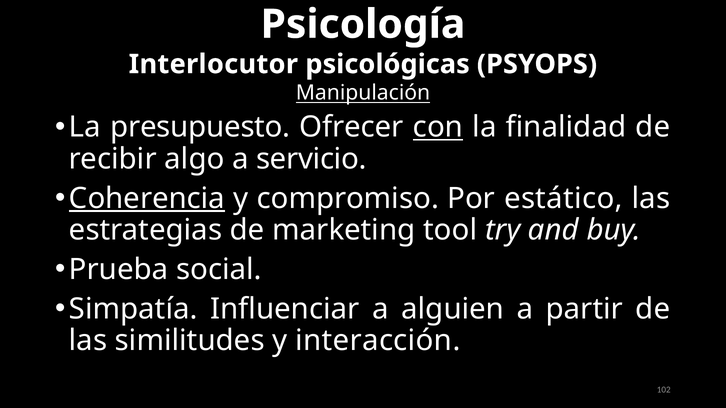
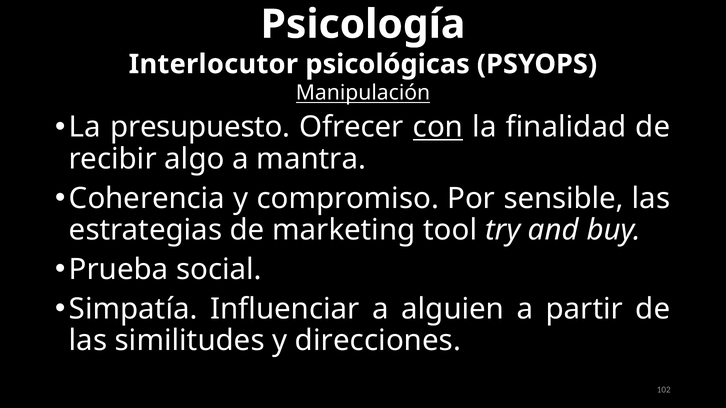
a servicio: servicio -> mantra
Coherencia underline: present -> none
estático: estático -> sensible
interacción: interacción -> direcciones
